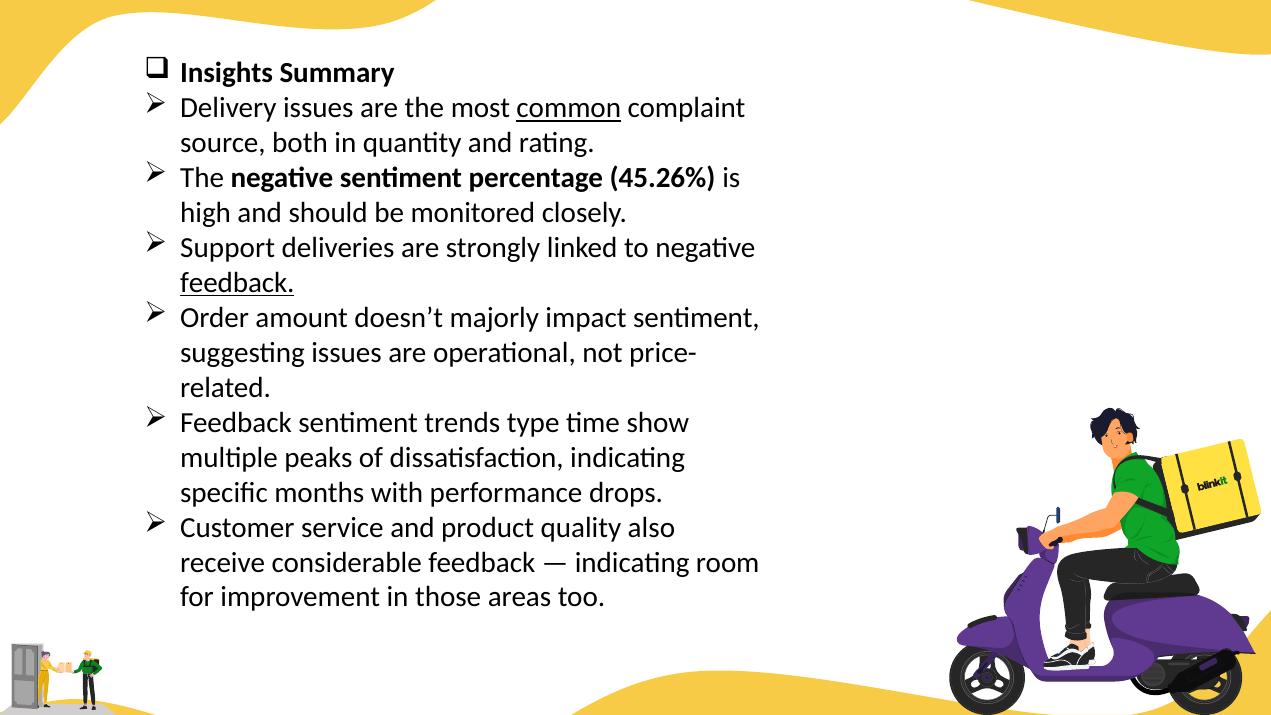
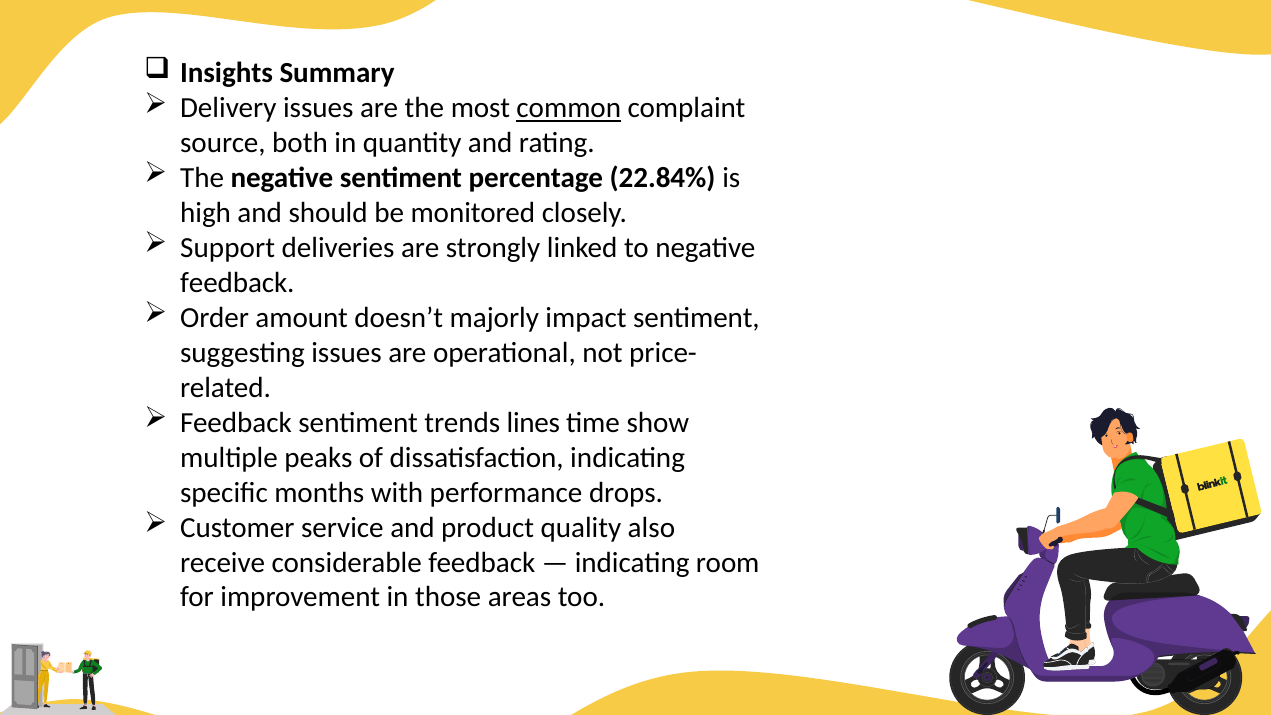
45.26%: 45.26% -> 22.84%
feedback at (237, 283) underline: present -> none
type: type -> lines
